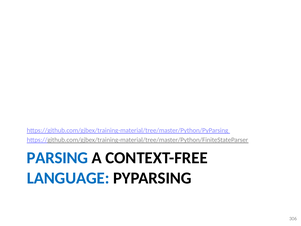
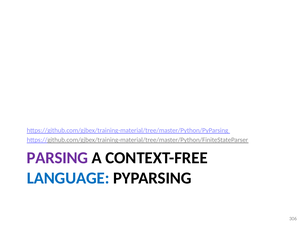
PARSING colour: blue -> purple
